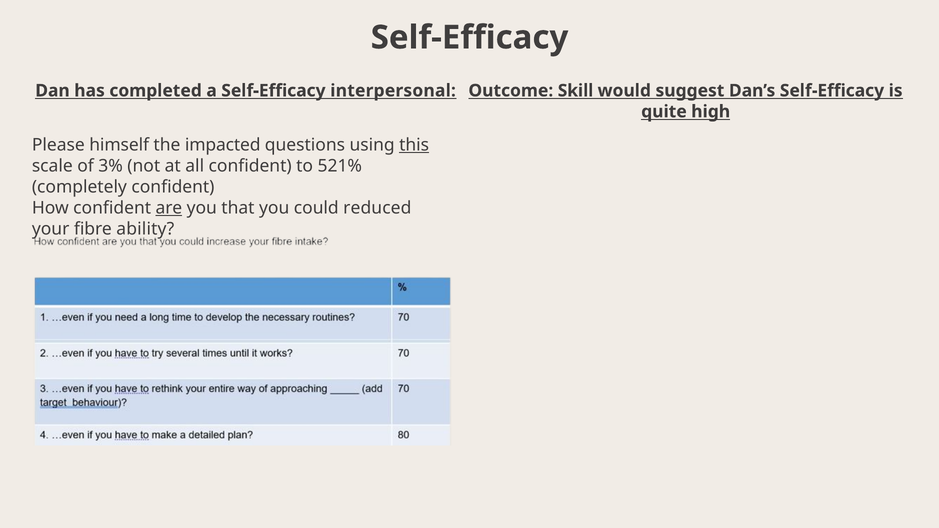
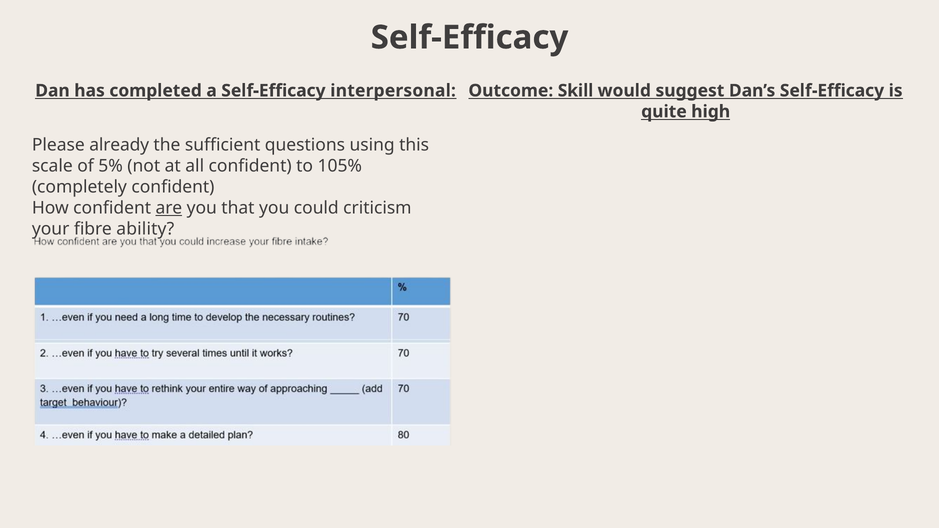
himself: himself -> already
impacted: impacted -> sufficient
this underline: present -> none
3%: 3% -> 5%
521%: 521% -> 105%
reduced: reduced -> criticism
